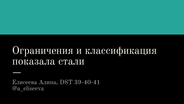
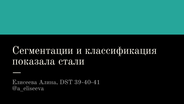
Ограничения: Ограничения -> Сегментации
